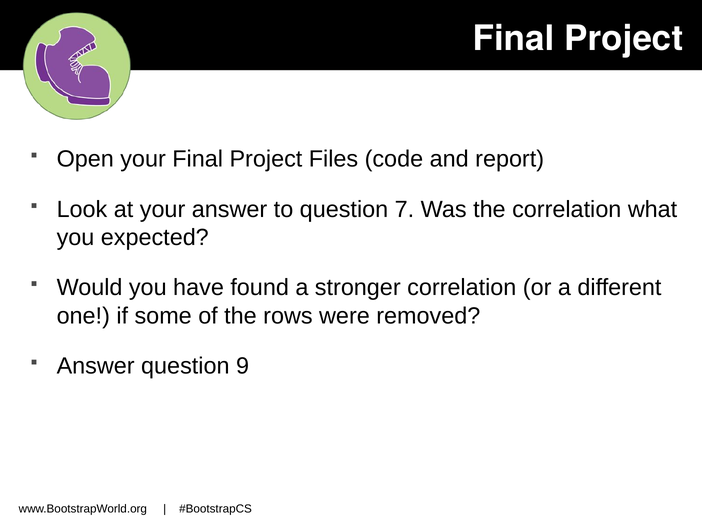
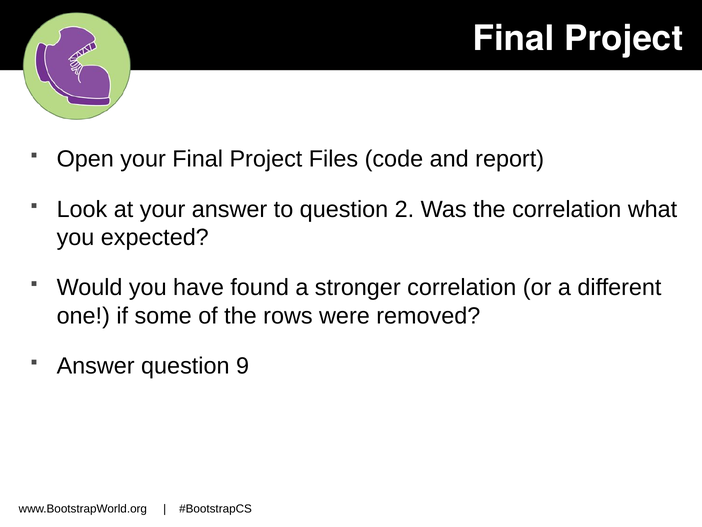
7: 7 -> 2
